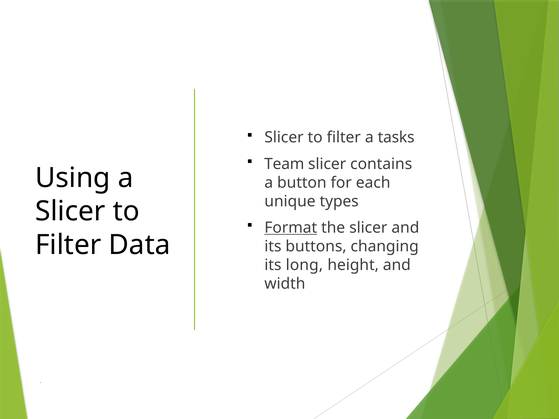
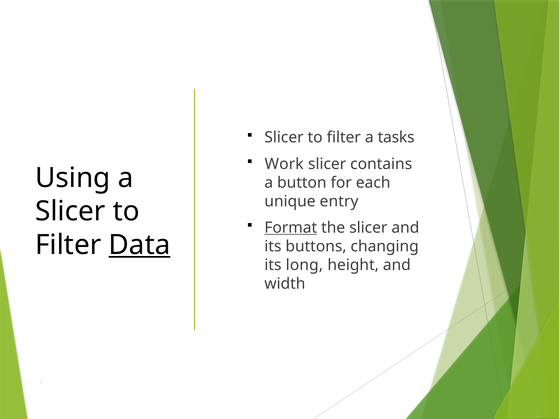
Team: Team -> Work
types: types -> entry
Data underline: none -> present
